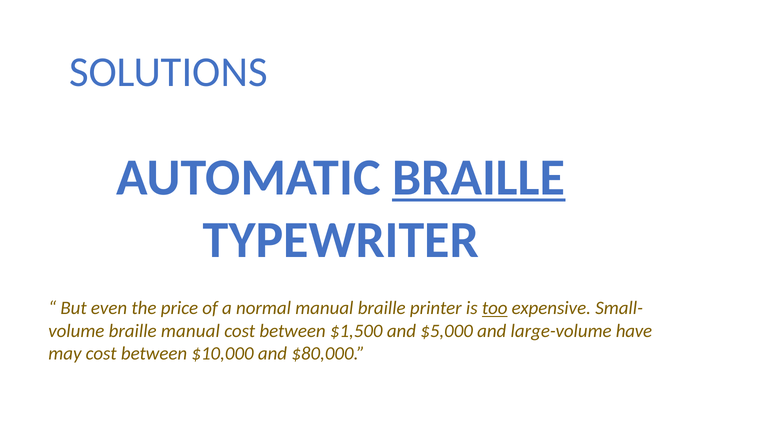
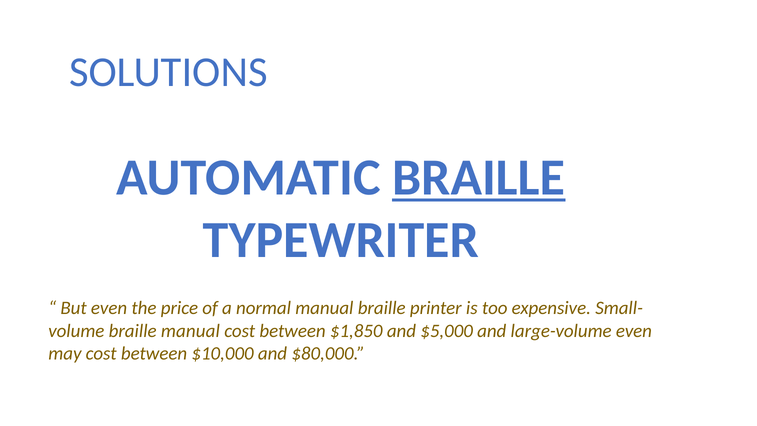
too underline: present -> none
$1,500: $1,500 -> $1,850
large-volume have: have -> even
